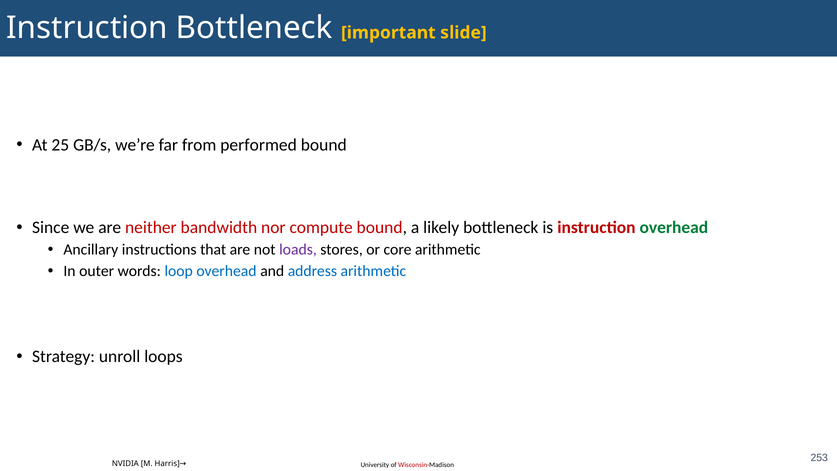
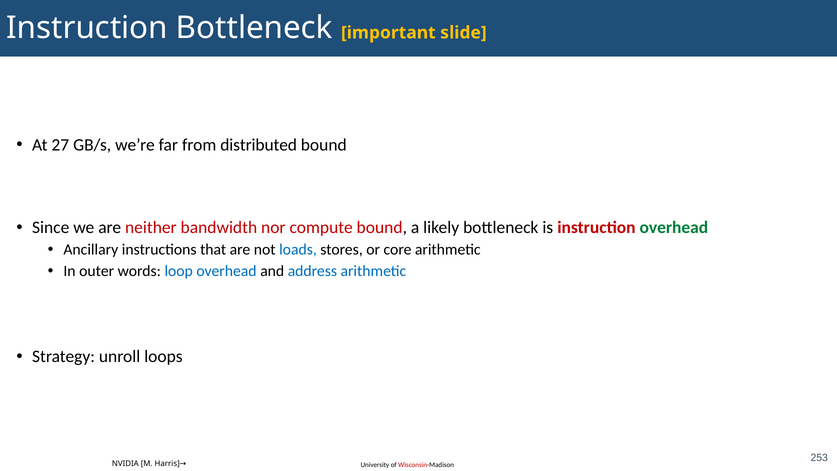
25: 25 -> 27
performed: performed -> distributed
loads colour: purple -> blue
